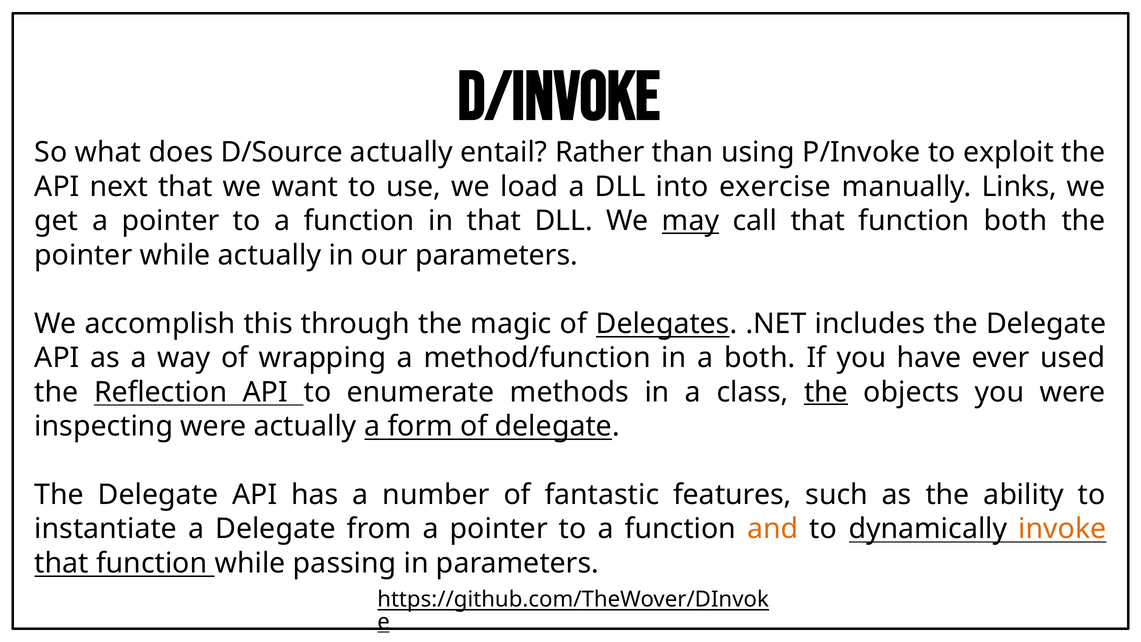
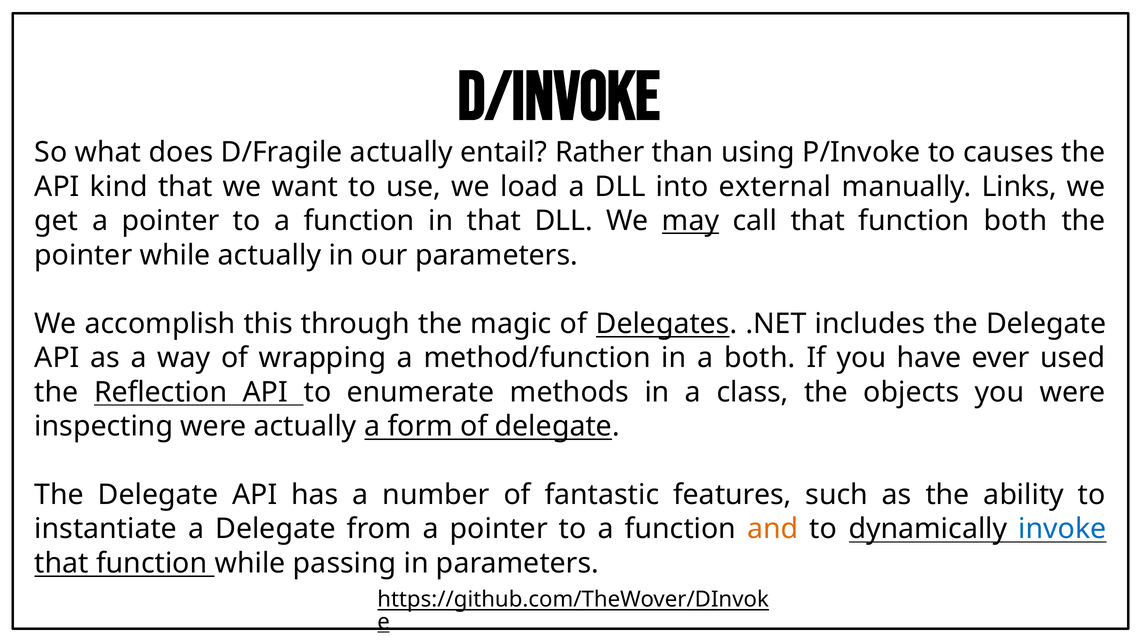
D/Source: D/Source -> D/Fragile
exploit: exploit -> causes
next: next -> kind
exercise: exercise -> external
the at (826, 392) underline: present -> none
invoke colour: orange -> blue
